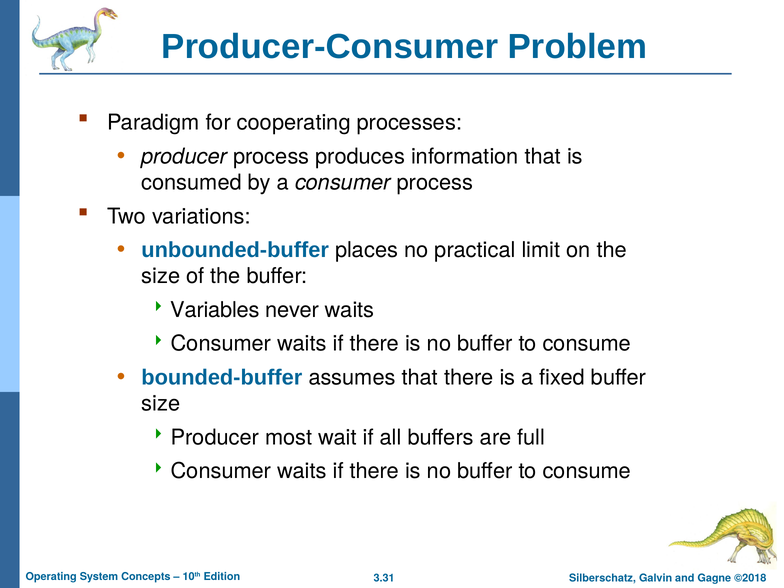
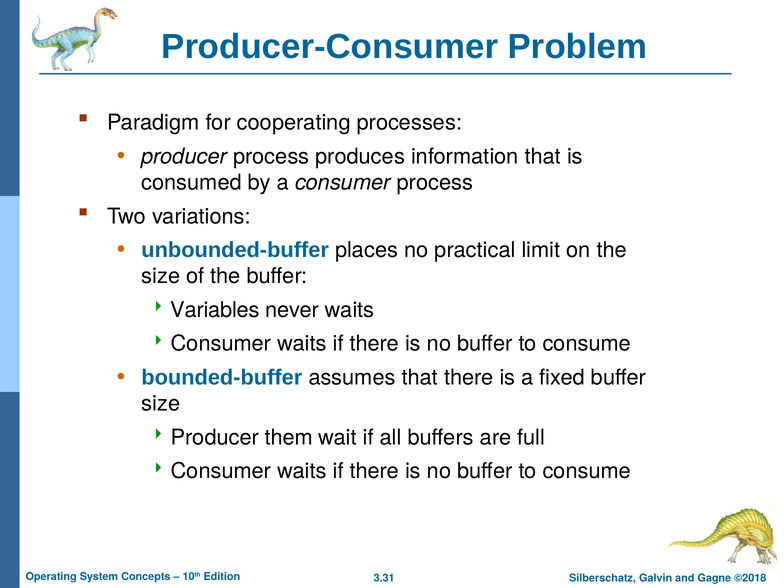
most: most -> them
